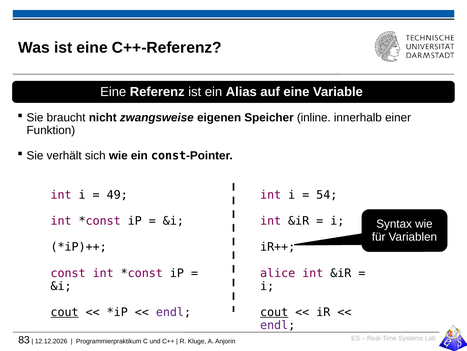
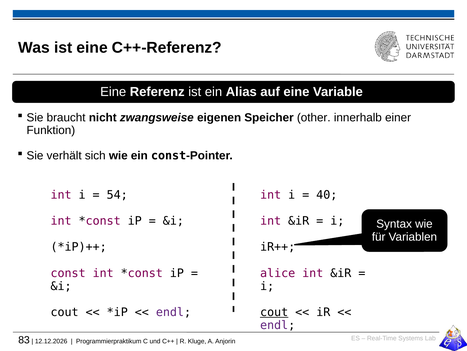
inline: inline -> other
49: 49 -> 54
54: 54 -> 40
cout at (65, 312) underline: present -> none
